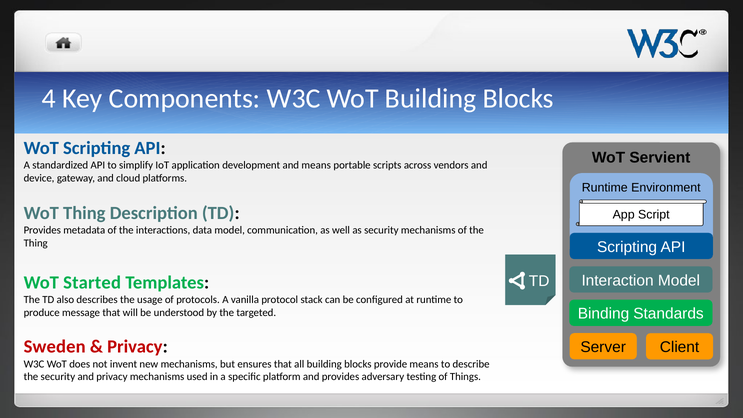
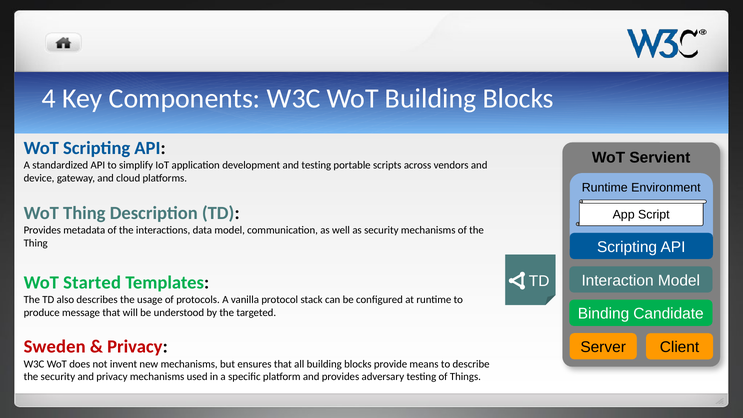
and means: means -> testing
Standards: Standards -> Candidate
